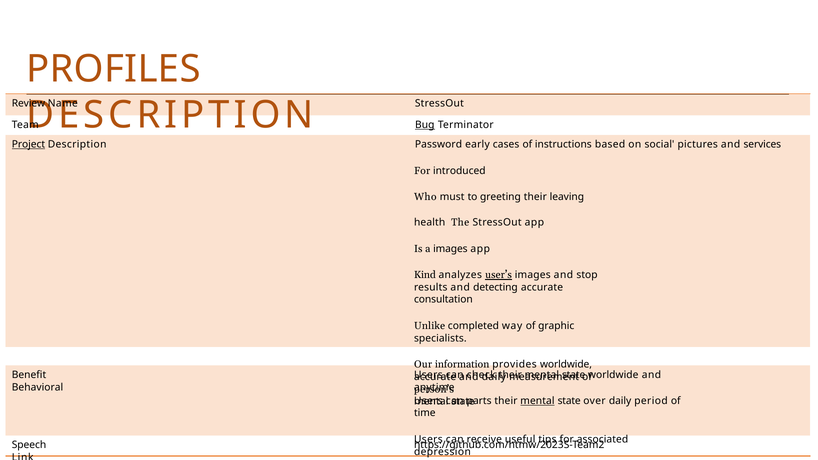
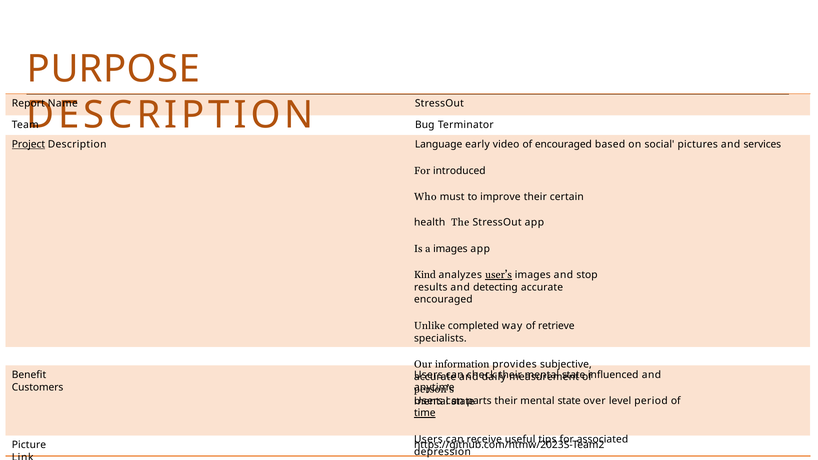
PROFILES: PROFILES -> PURPOSE
Review: Review -> Report
Bug underline: present -> none
Password: Password -> Language
cases: cases -> video
of instructions: instructions -> encouraged
greeting: greeting -> improve
leaving: leaving -> certain
consultation at (443, 300): consultation -> encouraged
graphic: graphic -> retrieve
provides worldwide: worldwide -> subjective
worldwide at (613, 375): worldwide -> influenced
Behavioral: Behavioral -> Customers
mental at (537, 401) underline: present -> none
over daily: daily -> level
time underline: none -> present
Speech: Speech -> Picture
